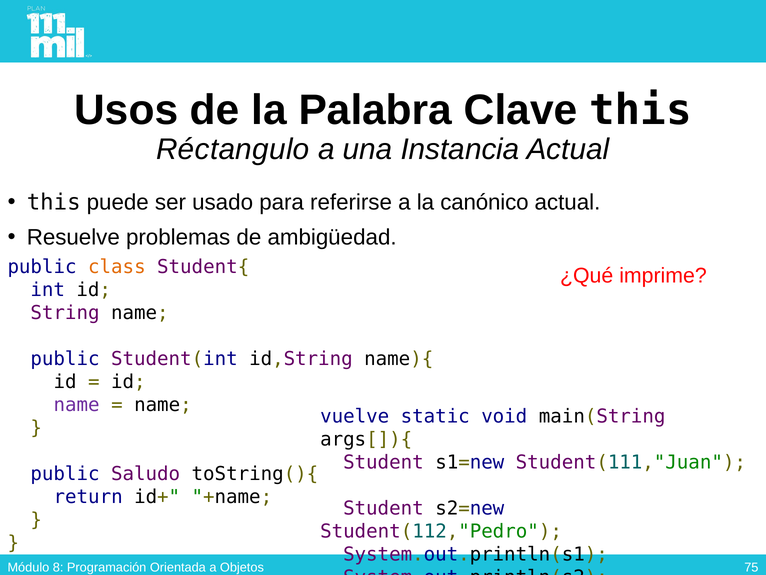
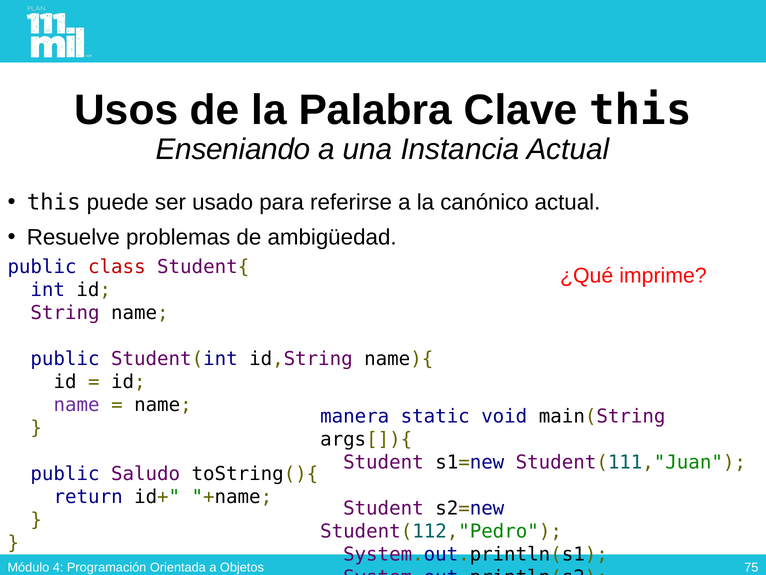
Réctangulo: Réctangulo -> Enseniando
class colour: orange -> red
vuelve: vuelve -> manera
8: 8 -> 4
